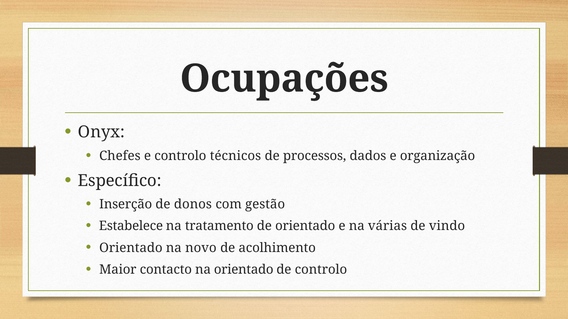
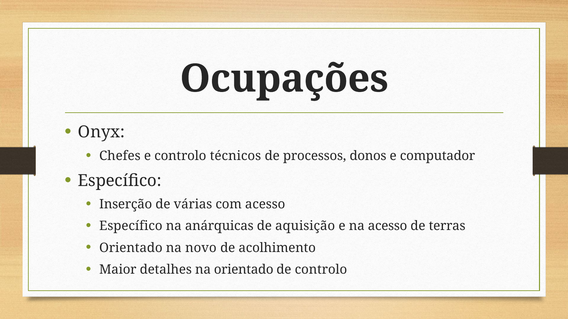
dados: dados -> donos
organização: organização -> computador
donos: donos -> várias
com gestão: gestão -> acesso
Estabelece at (131, 226): Estabelece -> Específico
tratamento: tratamento -> anárquicas
de orientado: orientado -> aquisição
na várias: várias -> acesso
vindo: vindo -> terras
contacto: contacto -> detalhes
